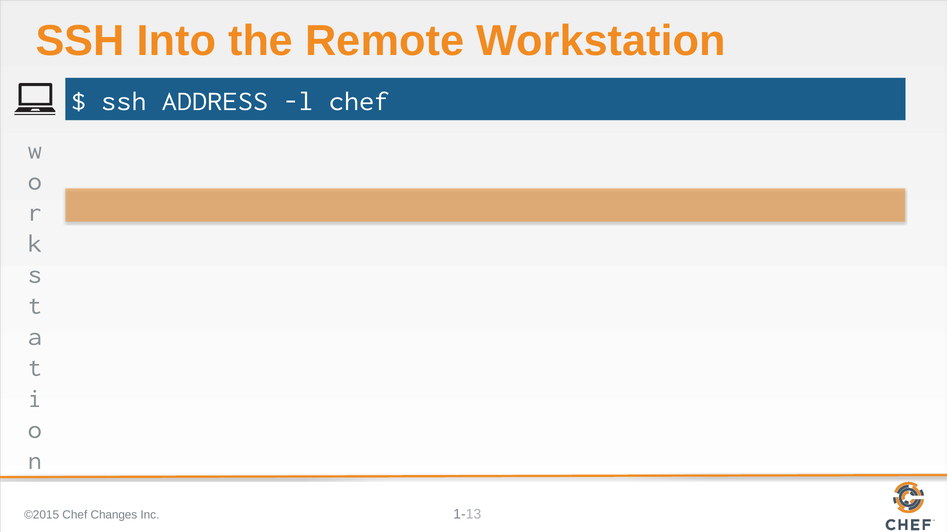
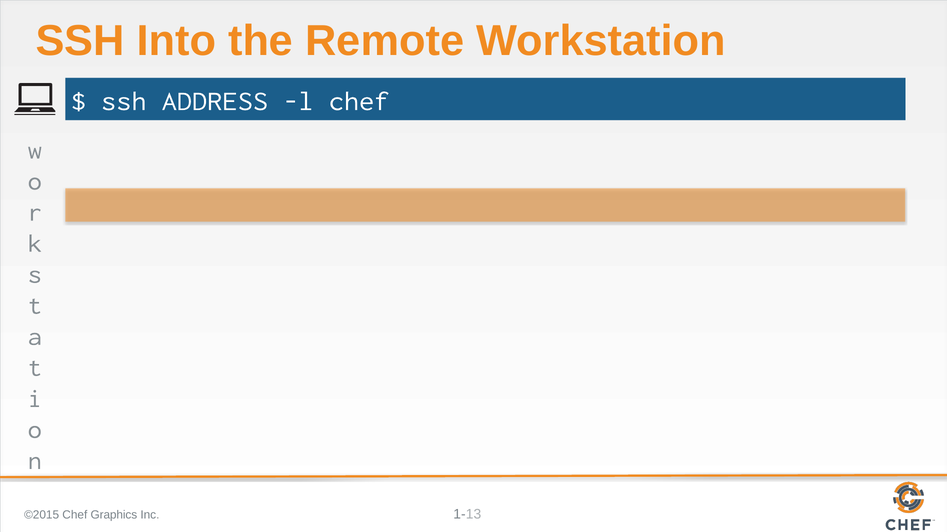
Changes: Changes -> Graphics
